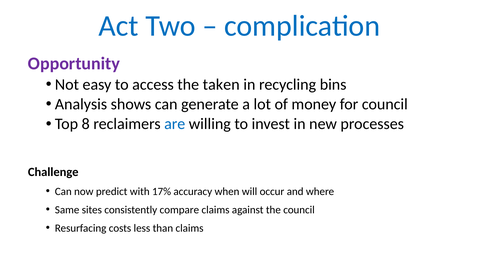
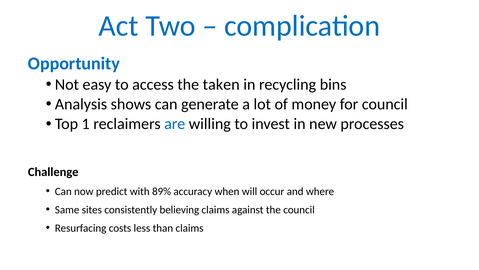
Opportunity colour: purple -> blue
8: 8 -> 1
17%: 17% -> 89%
compare: compare -> believing
